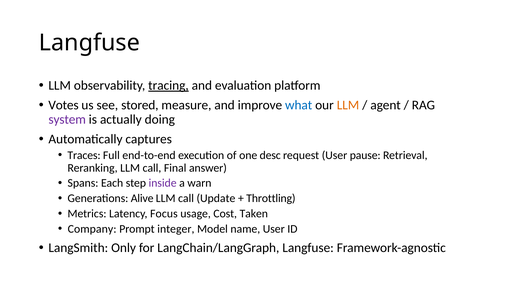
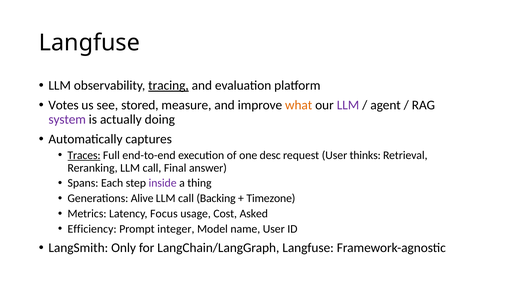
what colour: blue -> orange
LLM at (348, 105) colour: orange -> purple
Traces underline: none -> present
pause: pause -> thinks
warn: warn -> thing
Update: Update -> Backing
Throttling: Throttling -> Timezone
Taken: Taken -> Asked
Company: Company -> Efficiency
